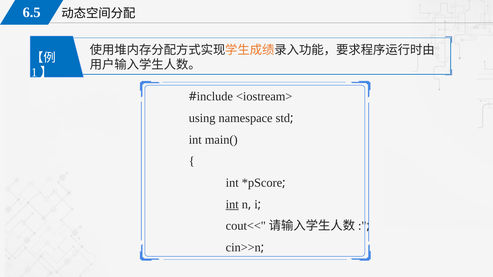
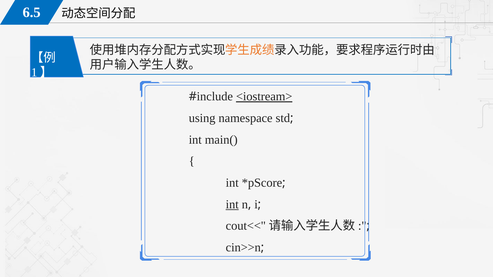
<iostream> underline: none -> present
